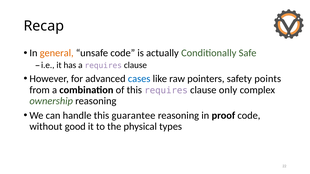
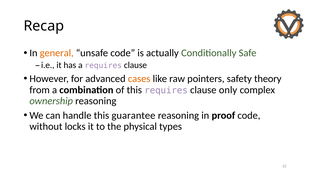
cases colour: blue -> orange
points: points -> theory
good: good -> locks
